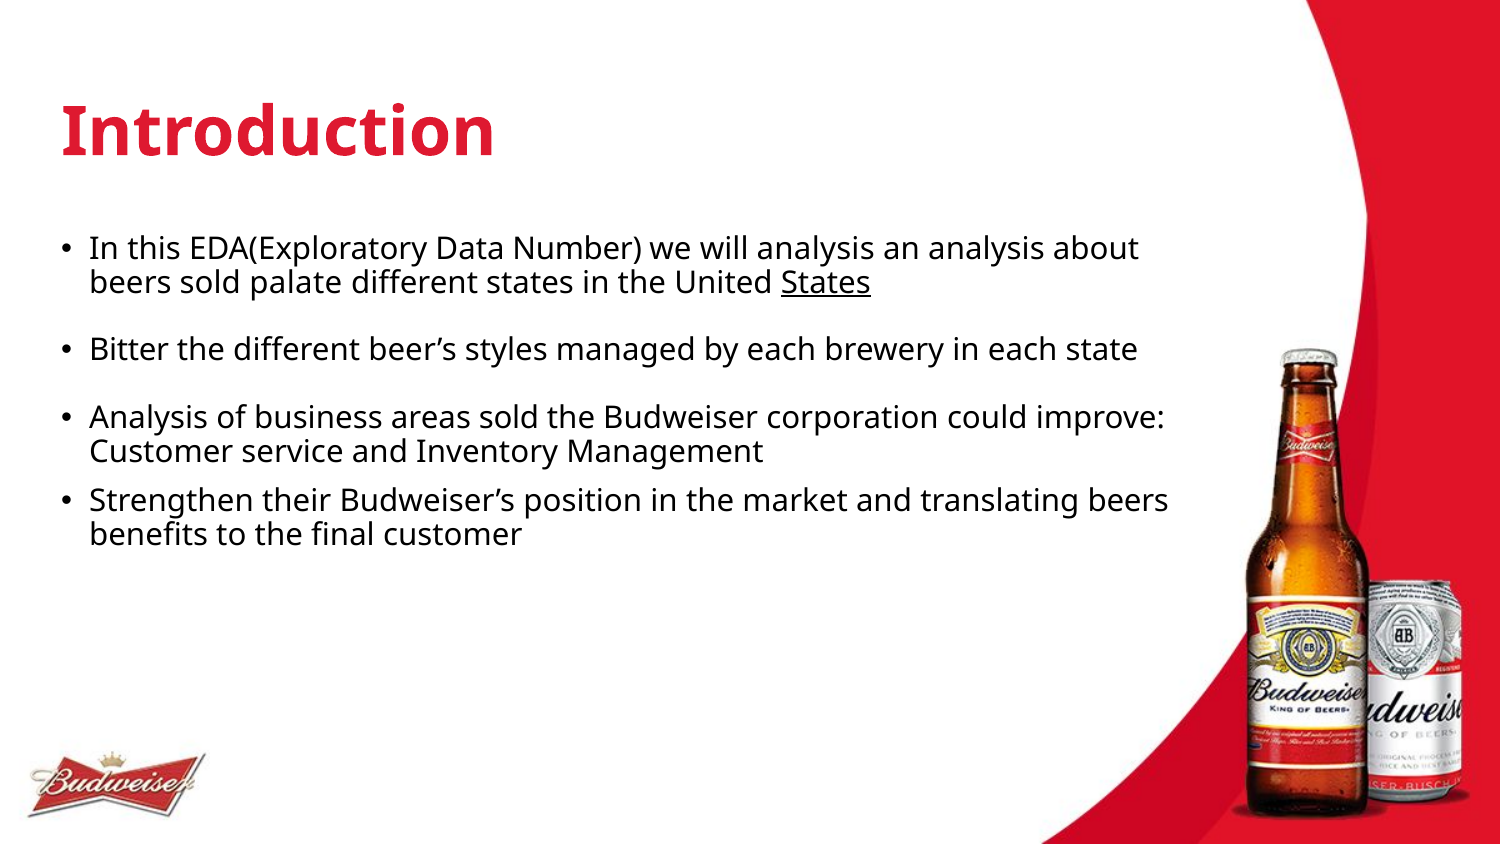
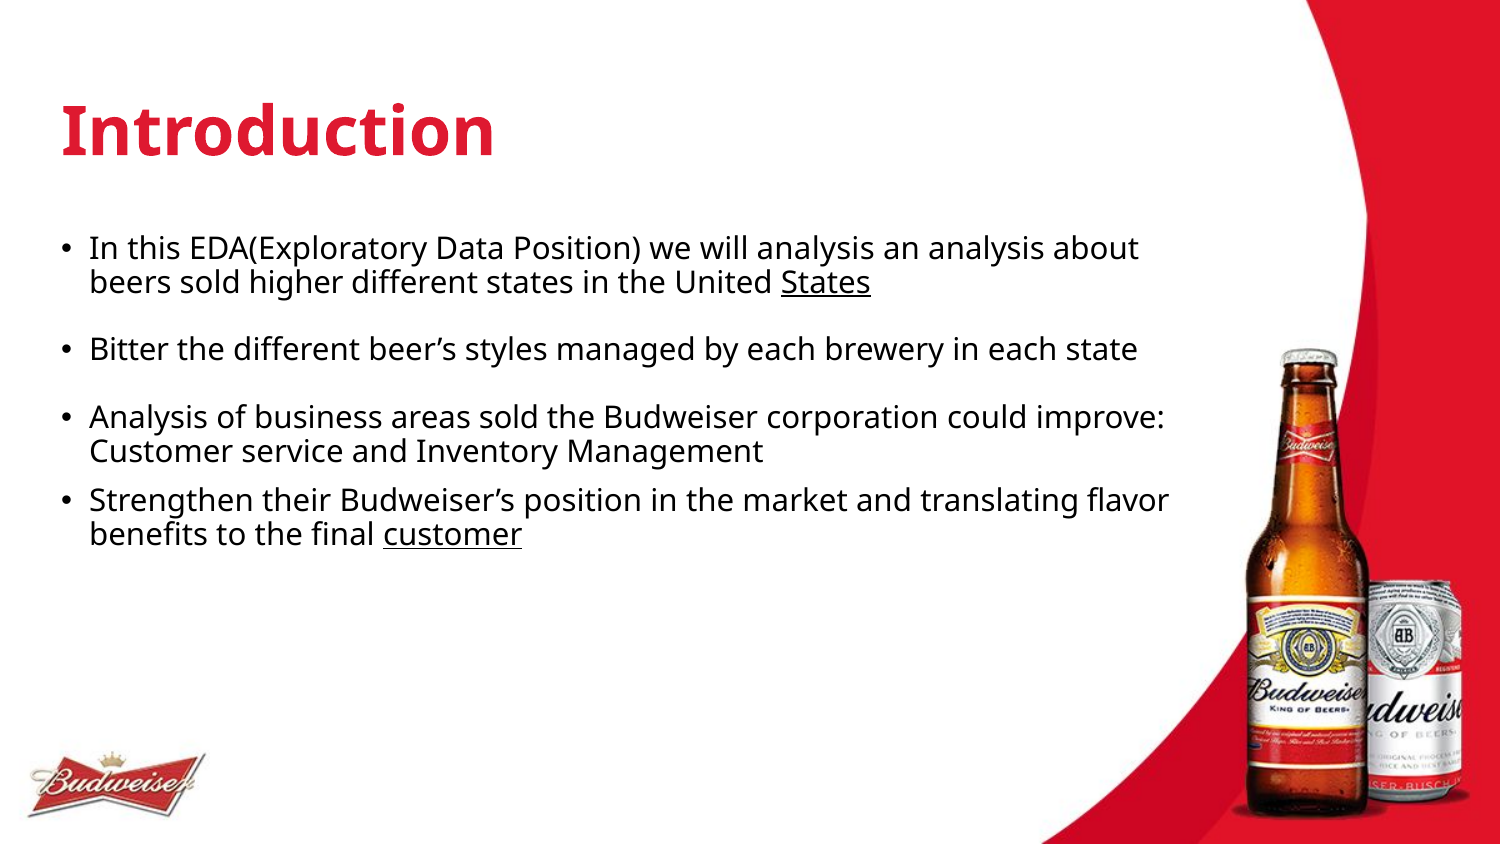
Data Number: Number -> Position
palate: palate -> higher
translating beers: beers -> flavor
customer at (453, 535) underline: none -> present
